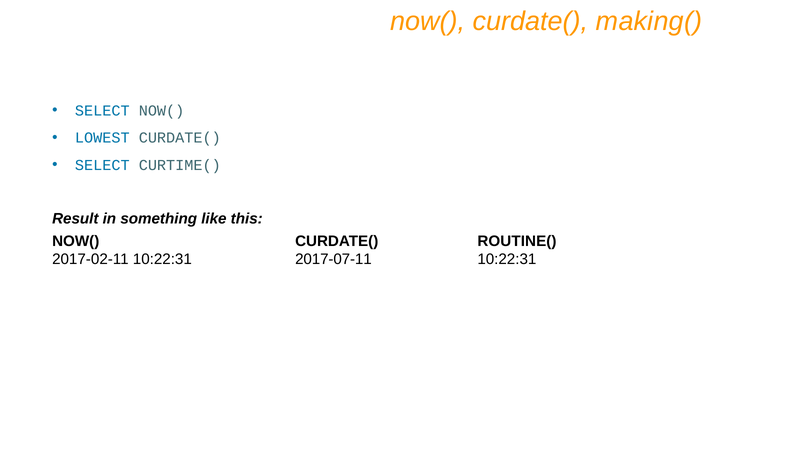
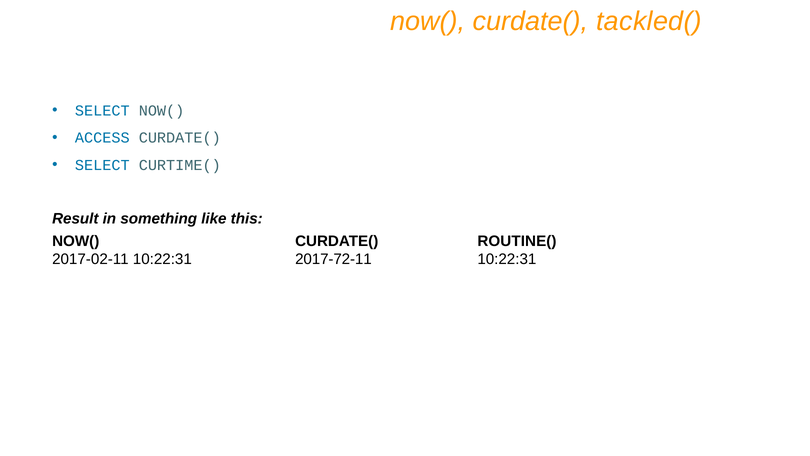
making(: making( -> tackled(
LOWEST: LOWEST -> ACCESS
2017-07-11: 2017-07-11 -> 2017-72-11
